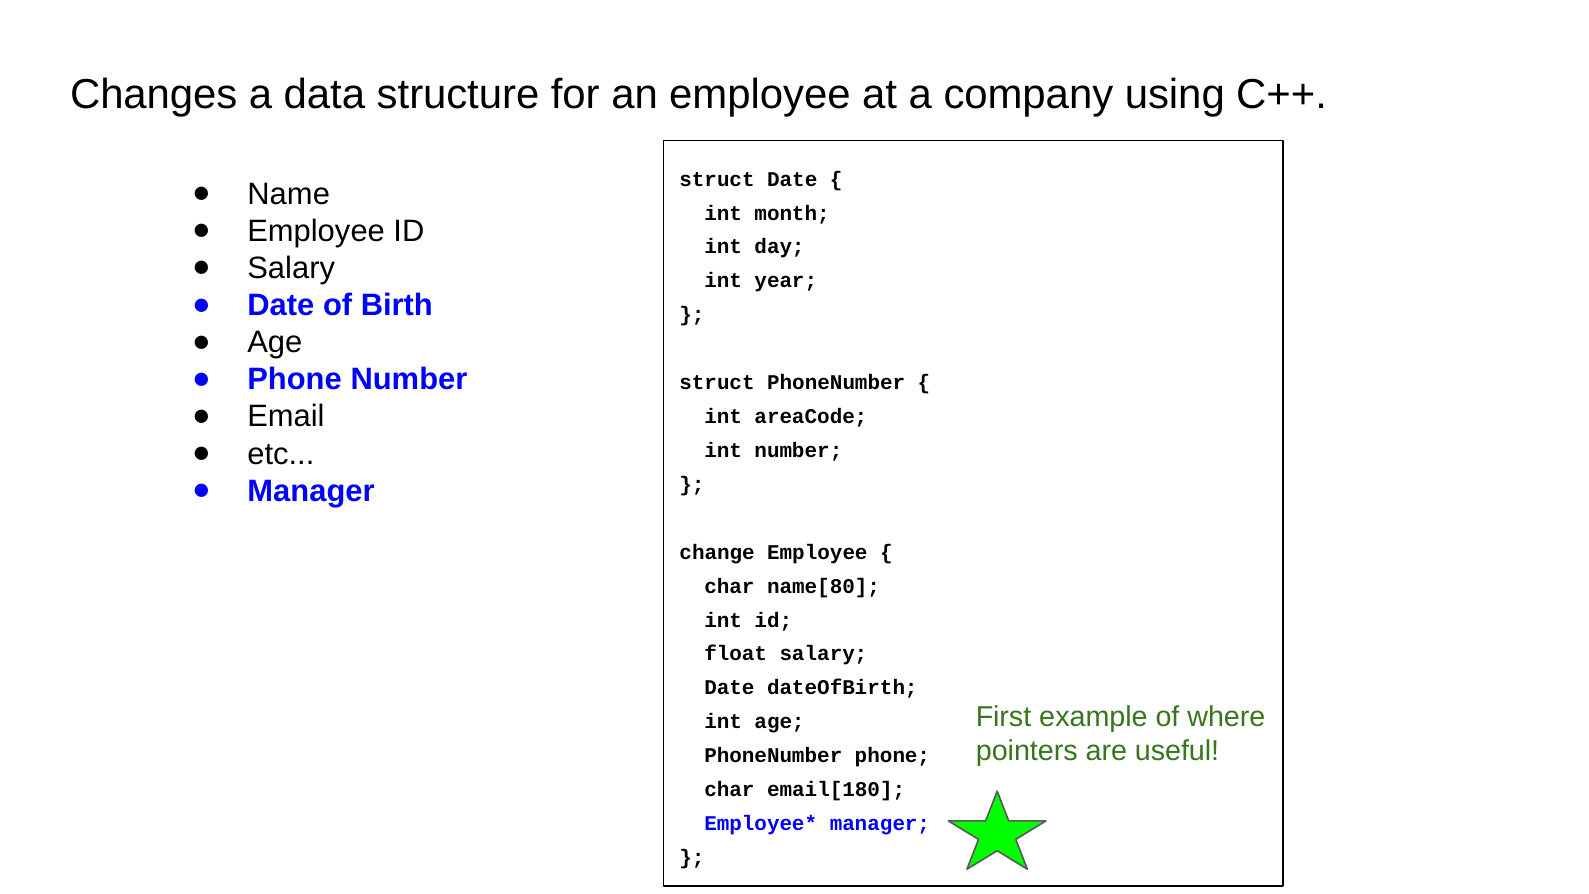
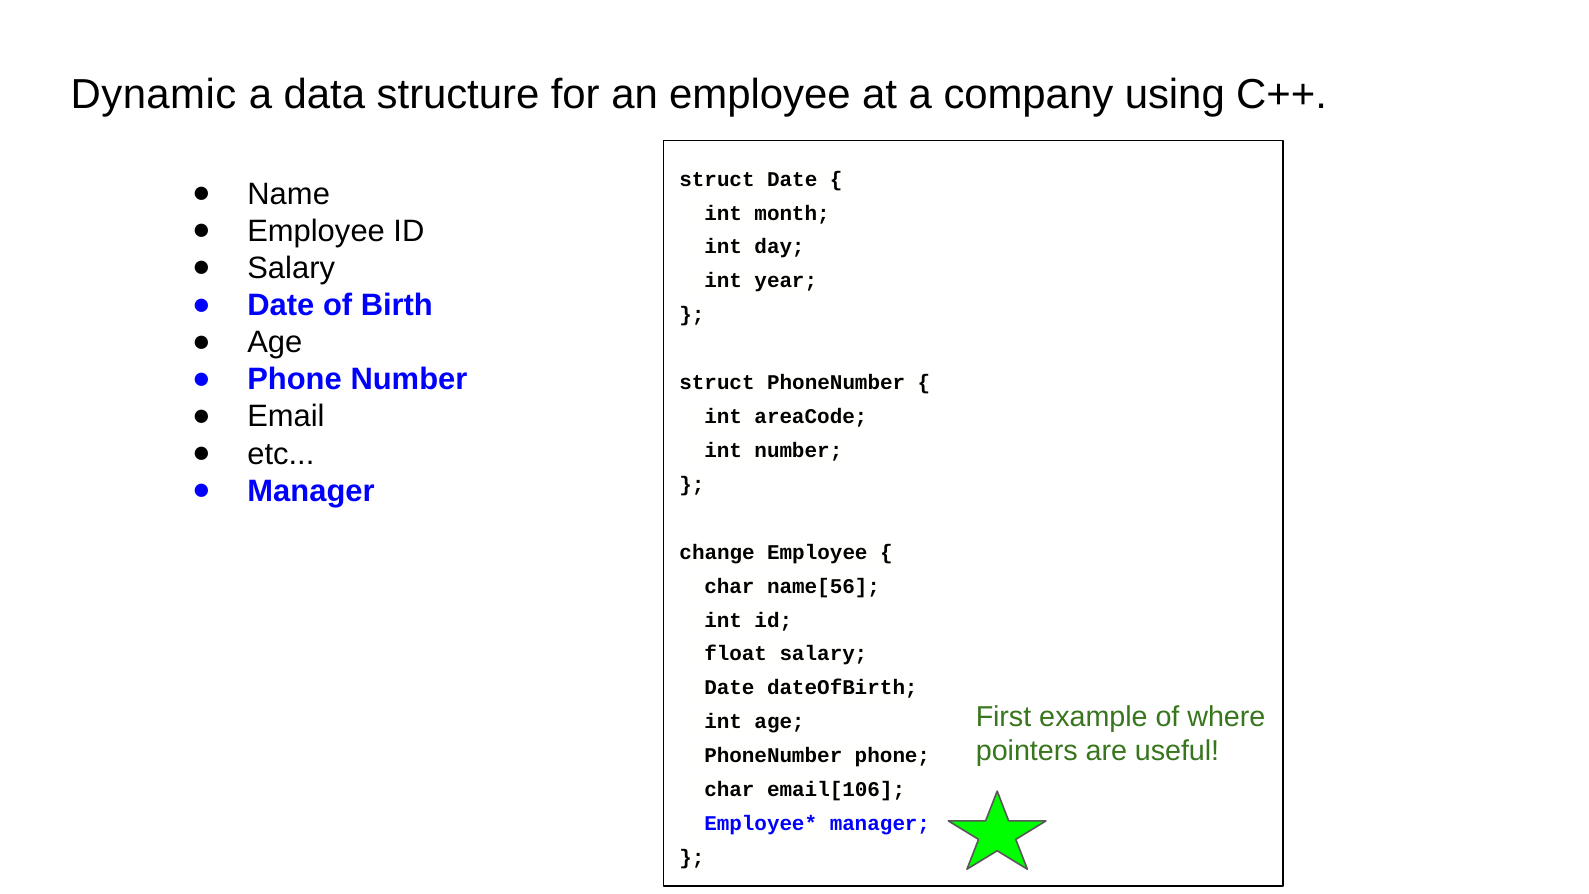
Changes: Changes -> Dynamic
name[80: name[80 -> name[56
email[180: email[180 -> email[106
